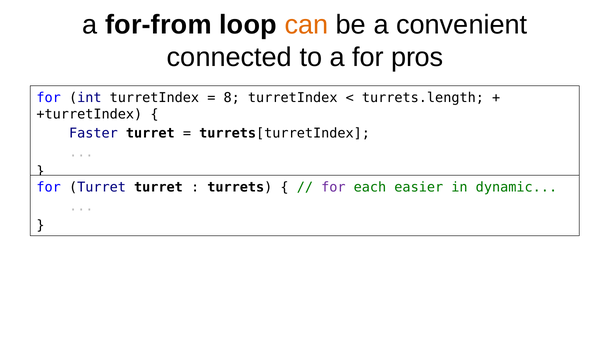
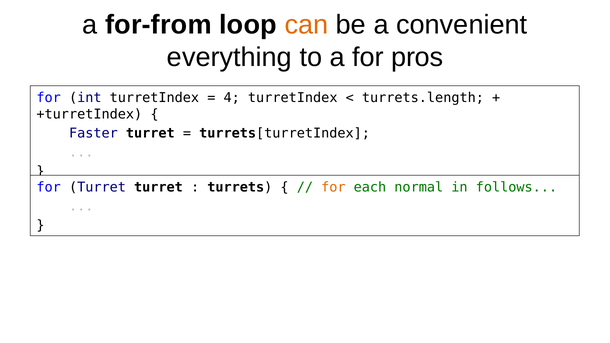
connected: connected -> everything
8: 8 -> 4
for at (333, 188) colour: purple -> orange
easier: easier -> normal
dynamic: dynamic -> follows
